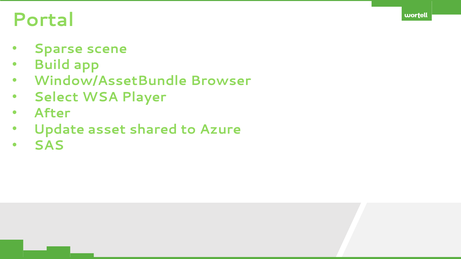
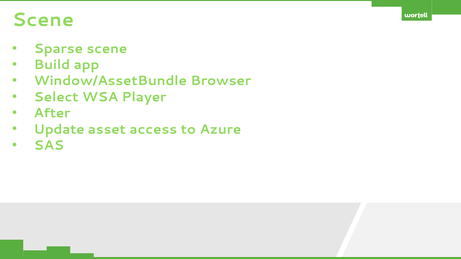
Portal at (43, 20): Portal -> Scene
shared: shared -> access
